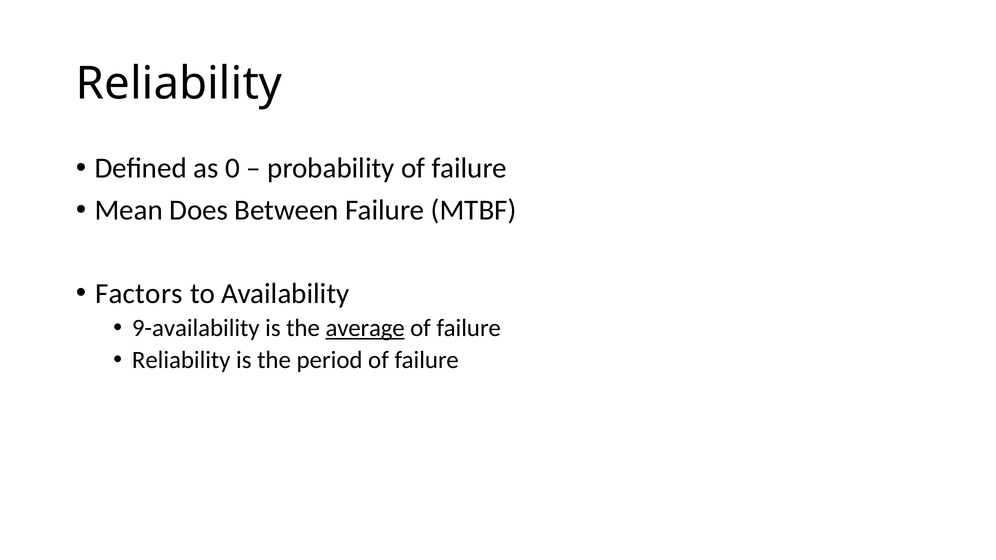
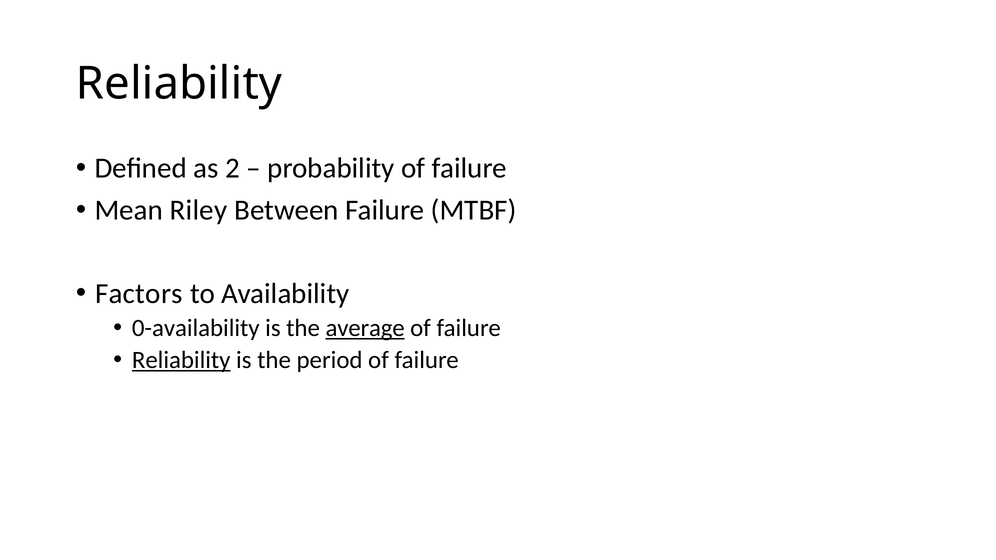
0: 0 -> 2
Does: Does -> Riley
9-availability: 9-availability -> 0-availability
Reliability at (181, 360) underline: none -> present
